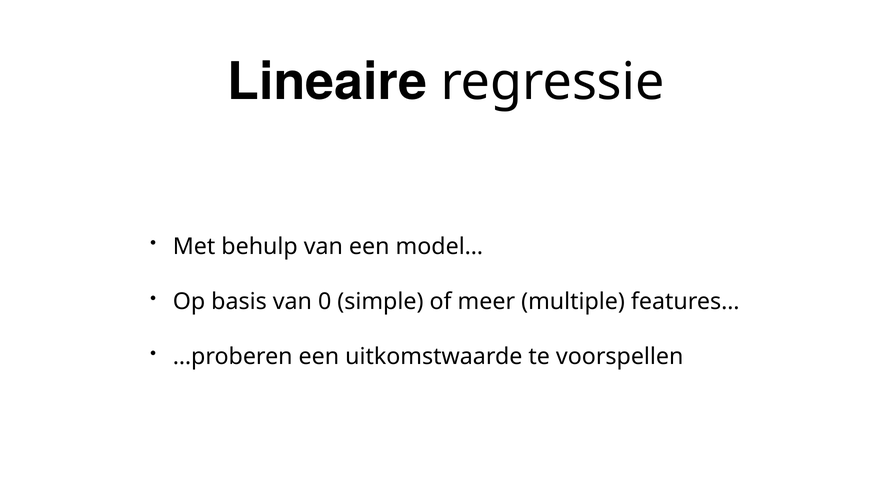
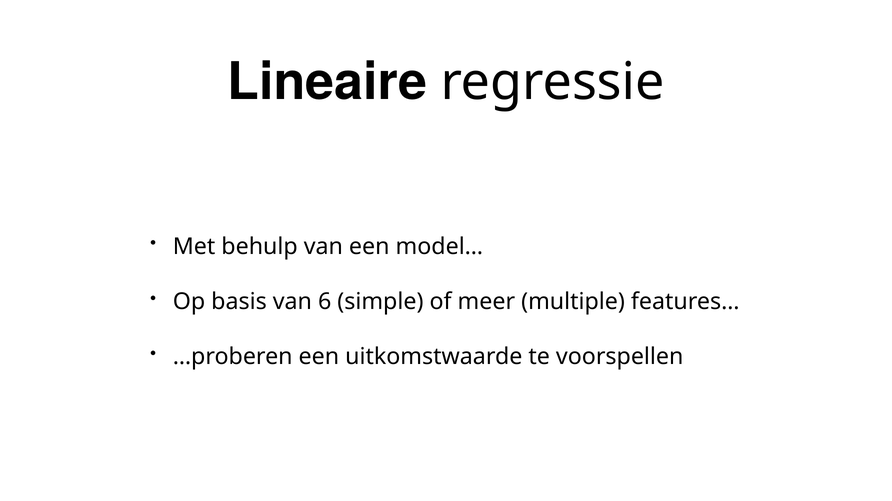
0: 0 -> 6
